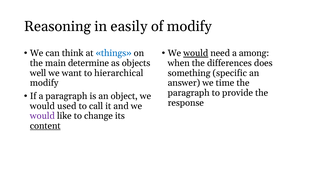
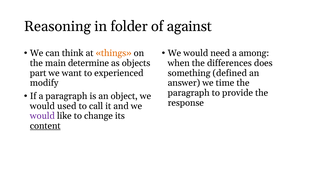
easily: easily -> folder
of modify: modify -> against
things colour: blue -> orange
would at (196, 53) underline: present -> none
well: well -> part
hierarchical: hierarchical -> experienced
specific: specific -> defined
